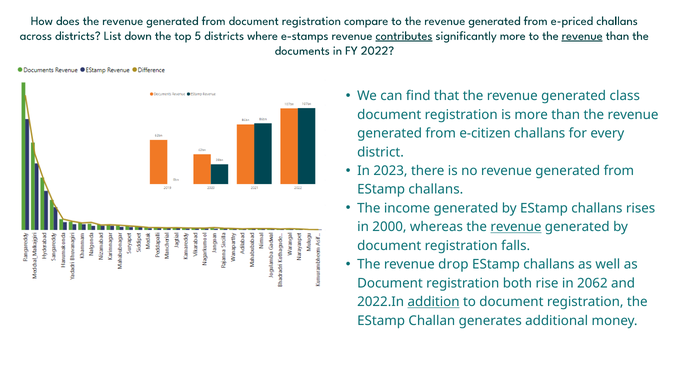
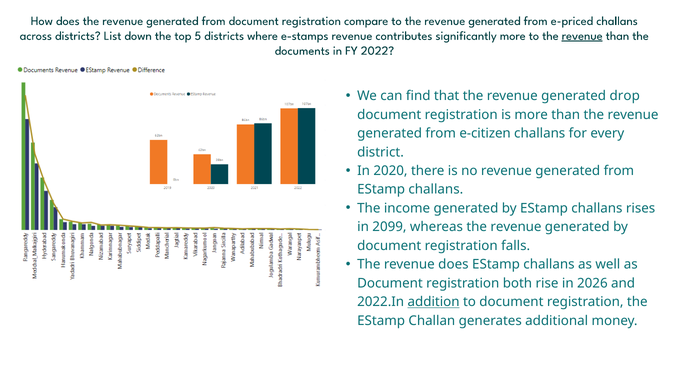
contributes underline: present -> none
class: class -> drop
2023: 2023 -> 2020
2000: 2000 -> 2099
revenue at (516, 227) underline: present -> none
revenue drop: drop -> does
2062: 2062 -> 2026
